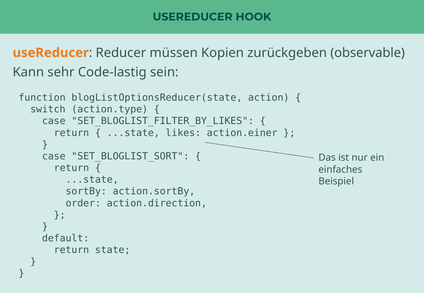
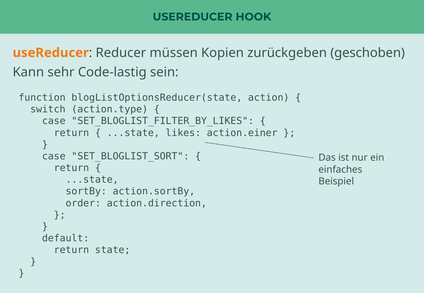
observable: observable -> geschoben
